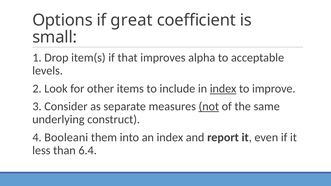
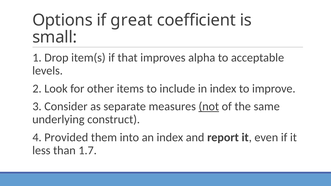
index at (223, 89) underline: present -> none
Booleani: Booleani -> Provided
6.4: 6.4 -> 1.7
